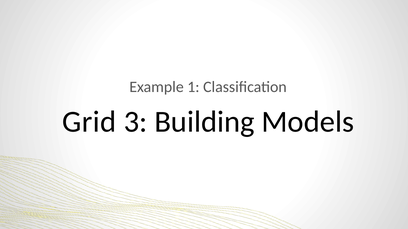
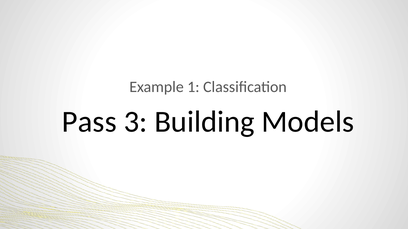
Grid: Grid -> Pass
